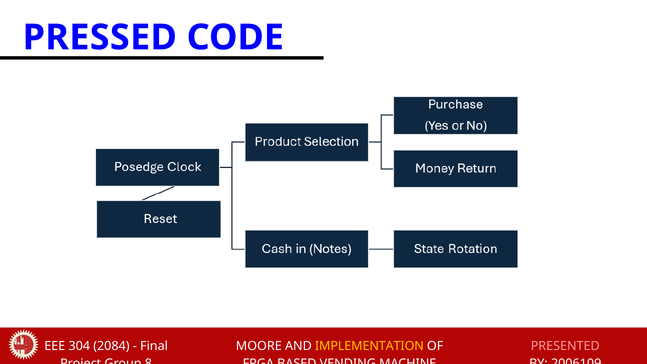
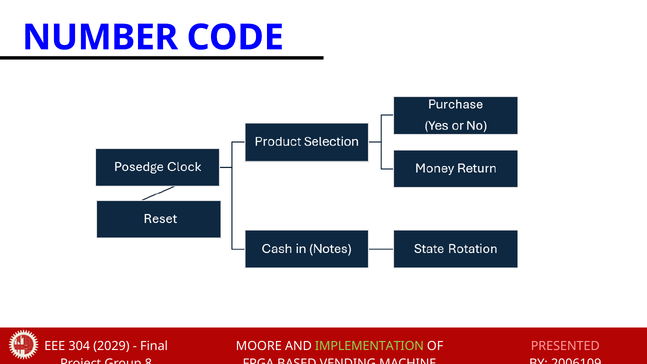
PRESSED: PRESSED -> NUMBER
2084: 2084 -> 2029
IMPLEMENTATION colour: yellow -> light green
